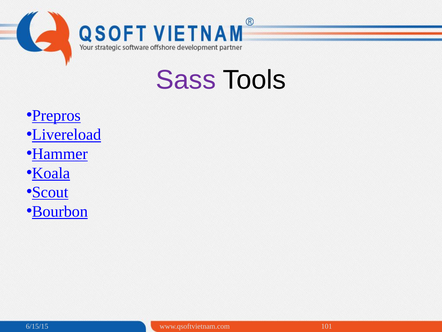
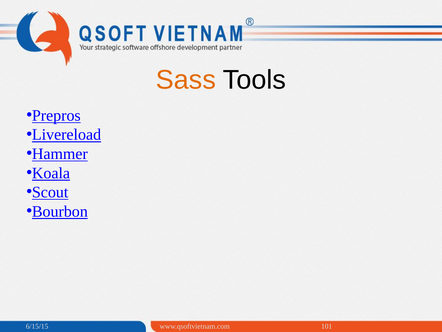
Sass colour: purple -> orange
